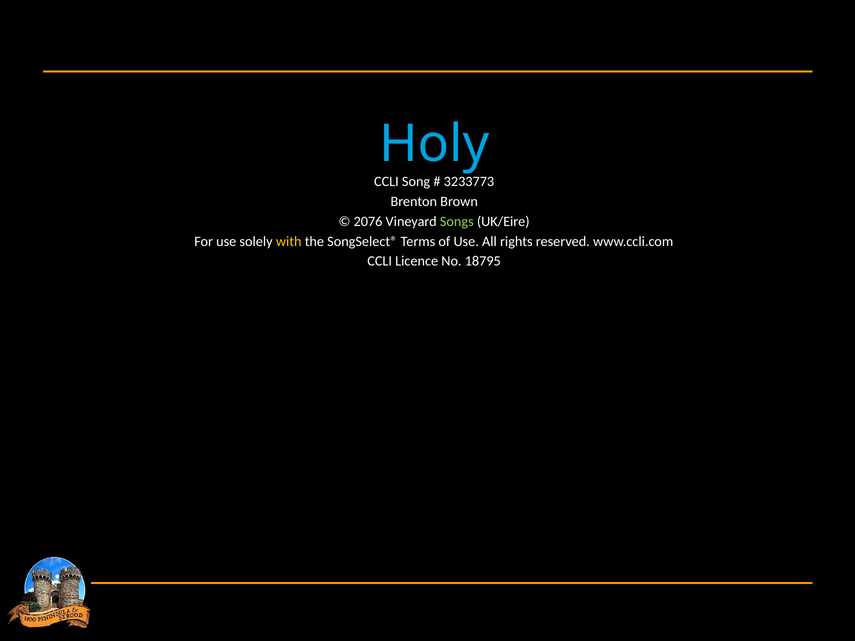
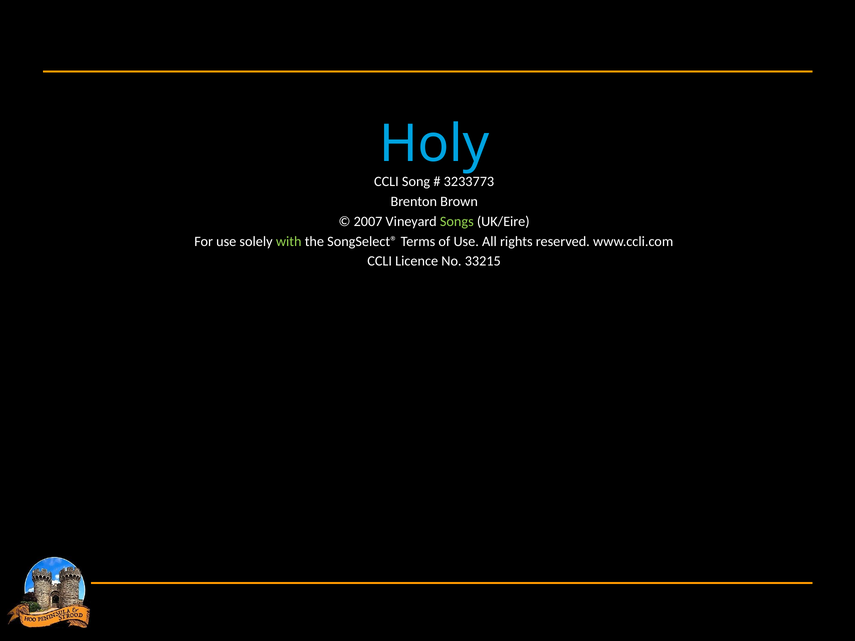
2076: 2076 -> 2007
with colour: yellow -> light green
18795: 18795 -> 33215
